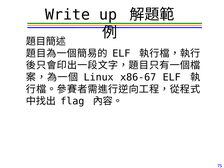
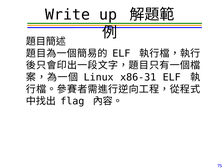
x86-67: x86-67 -> x86-31
